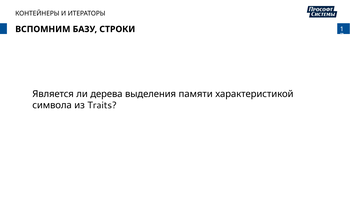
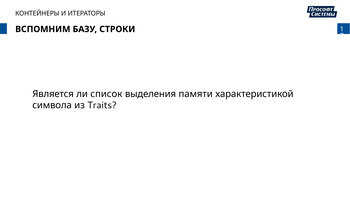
дерева: дерева -> список
